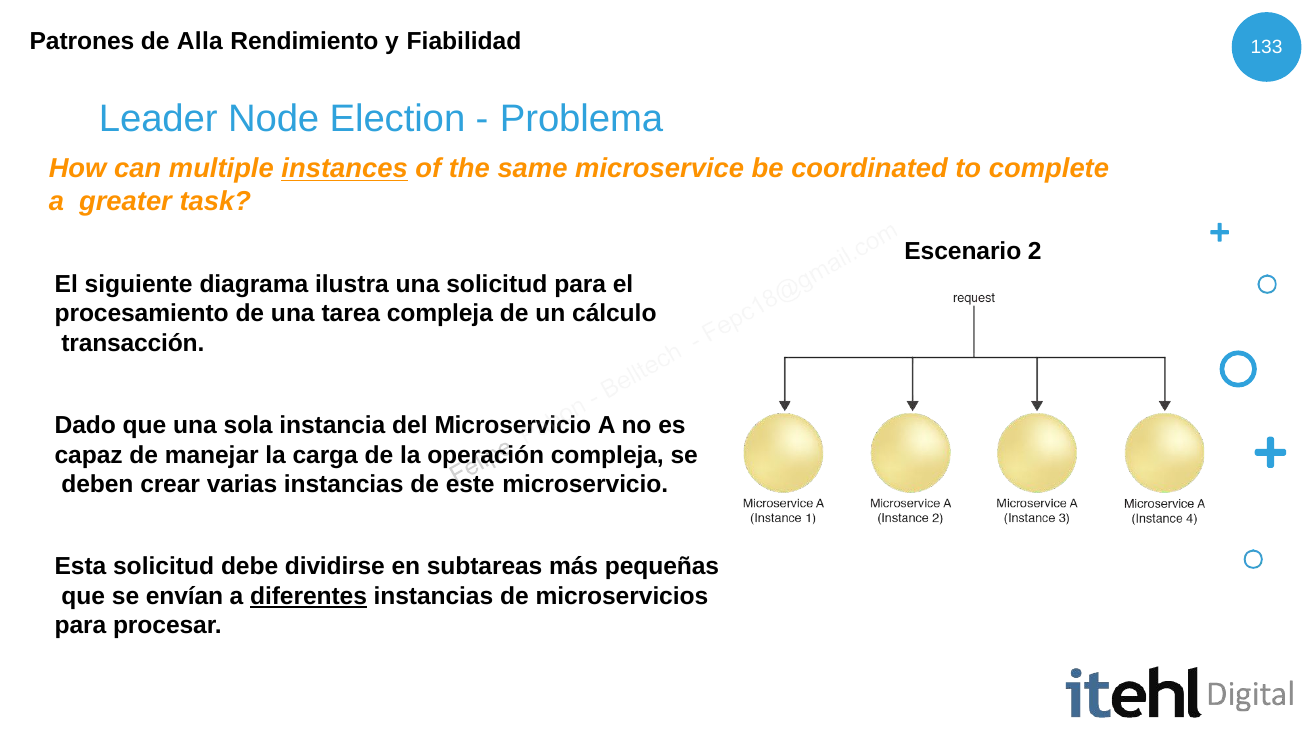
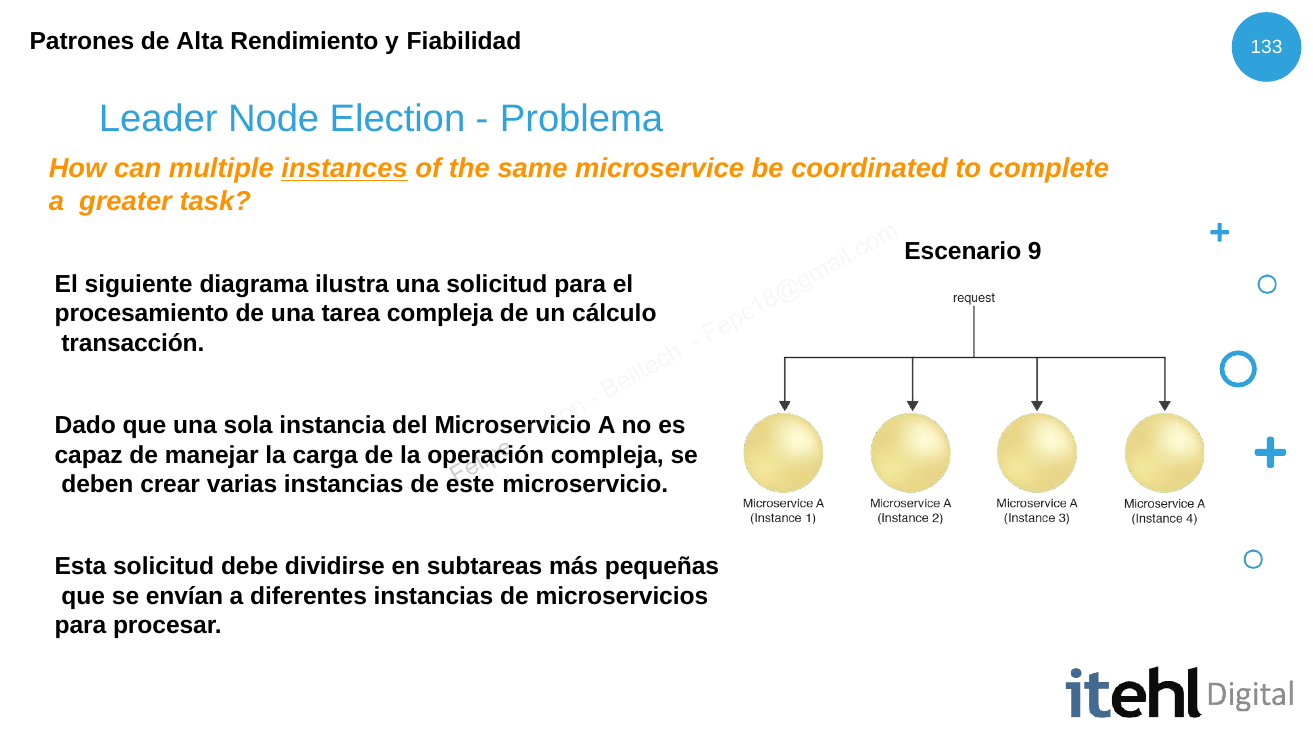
Alla: Alla -> Alta
2: 2 -> 9
diferentes underline: present -> none
